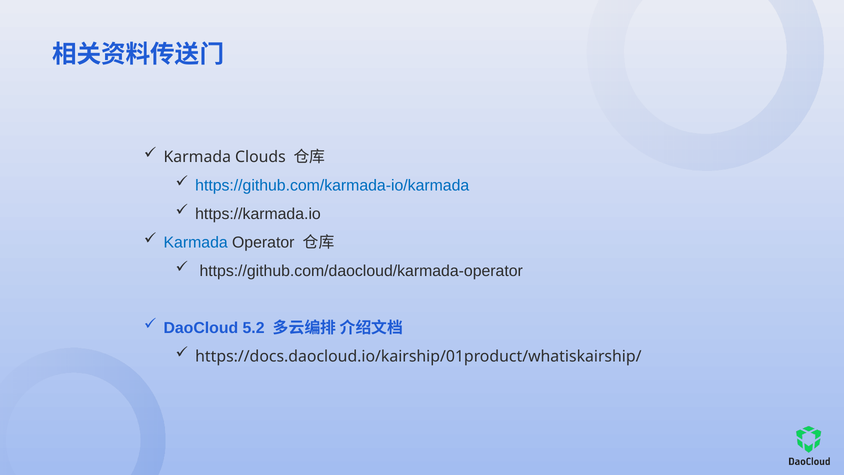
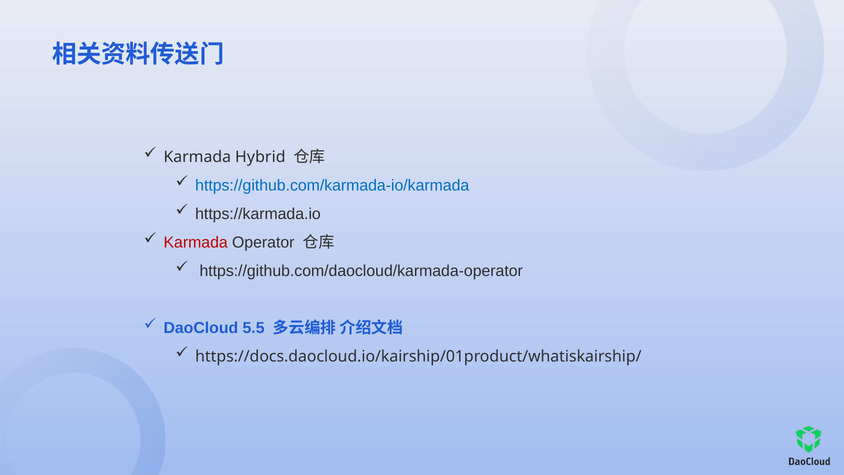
Clouds: Clouds -> Hybrid
Karmada at (196, 242) colour: blue -> red
5.2: 5.2 -> 5.5
